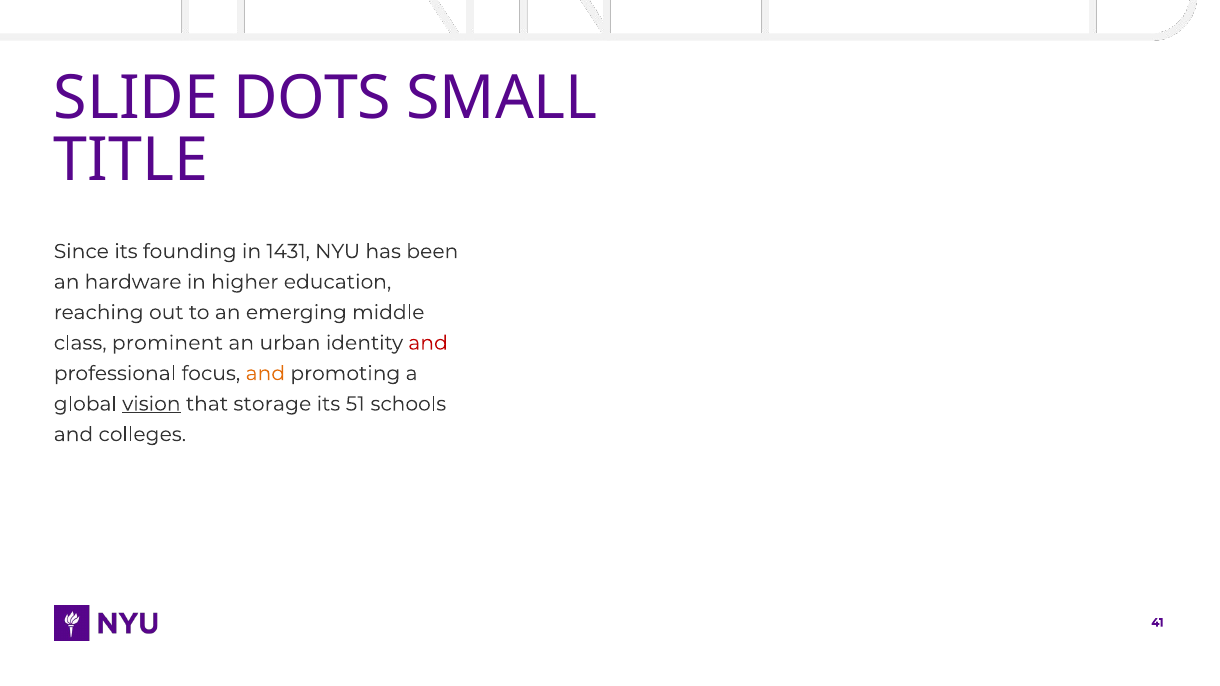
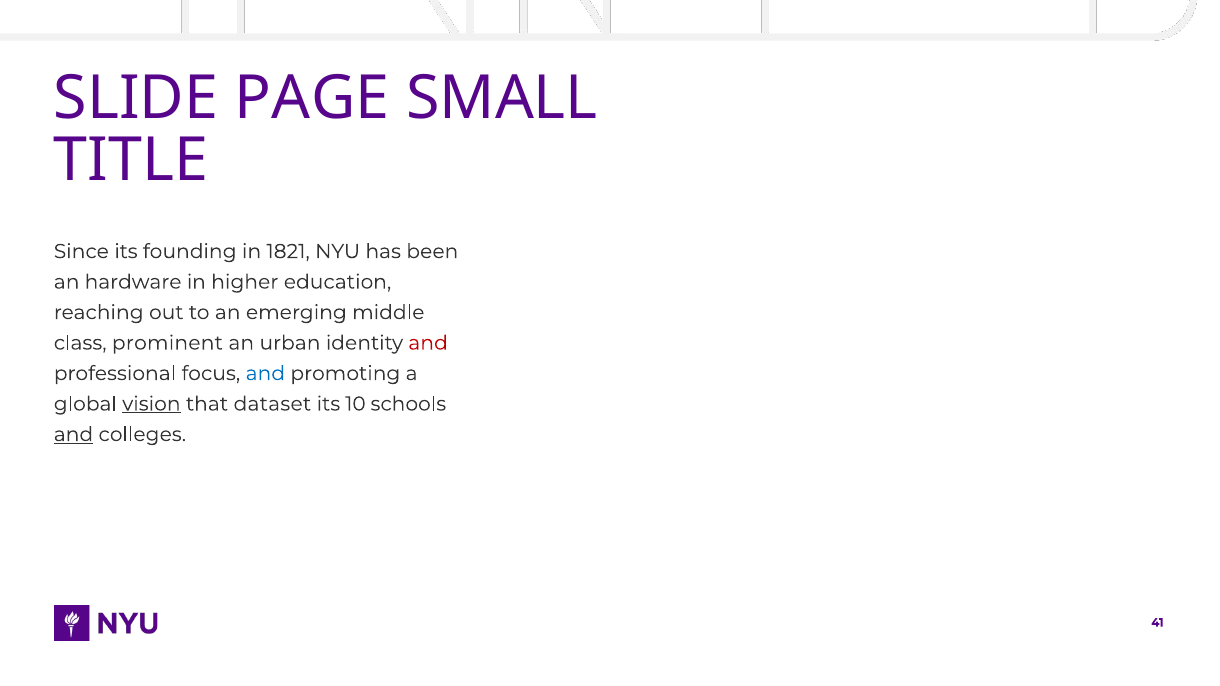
DOTS: DOTS -> PAGE
1431: 1431 -> 1821
and at (265, 374) colour: orange -> blue
storage: storage -> dataset
51: 51 -> 10
and at (73, 435) underline: none -> present
